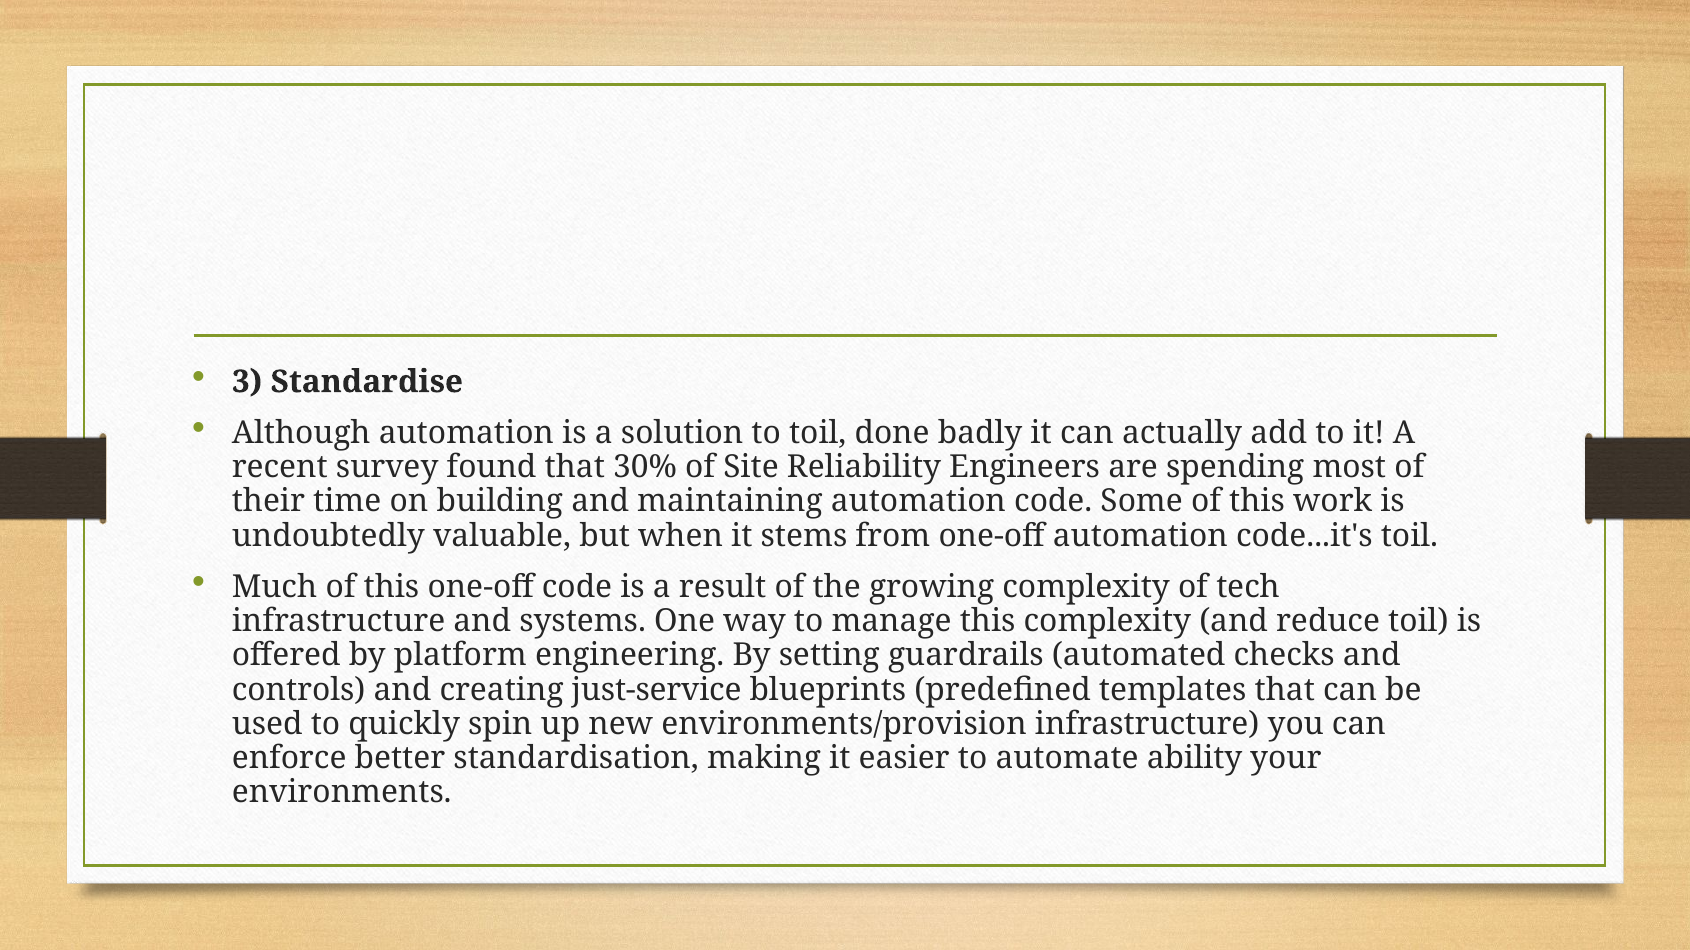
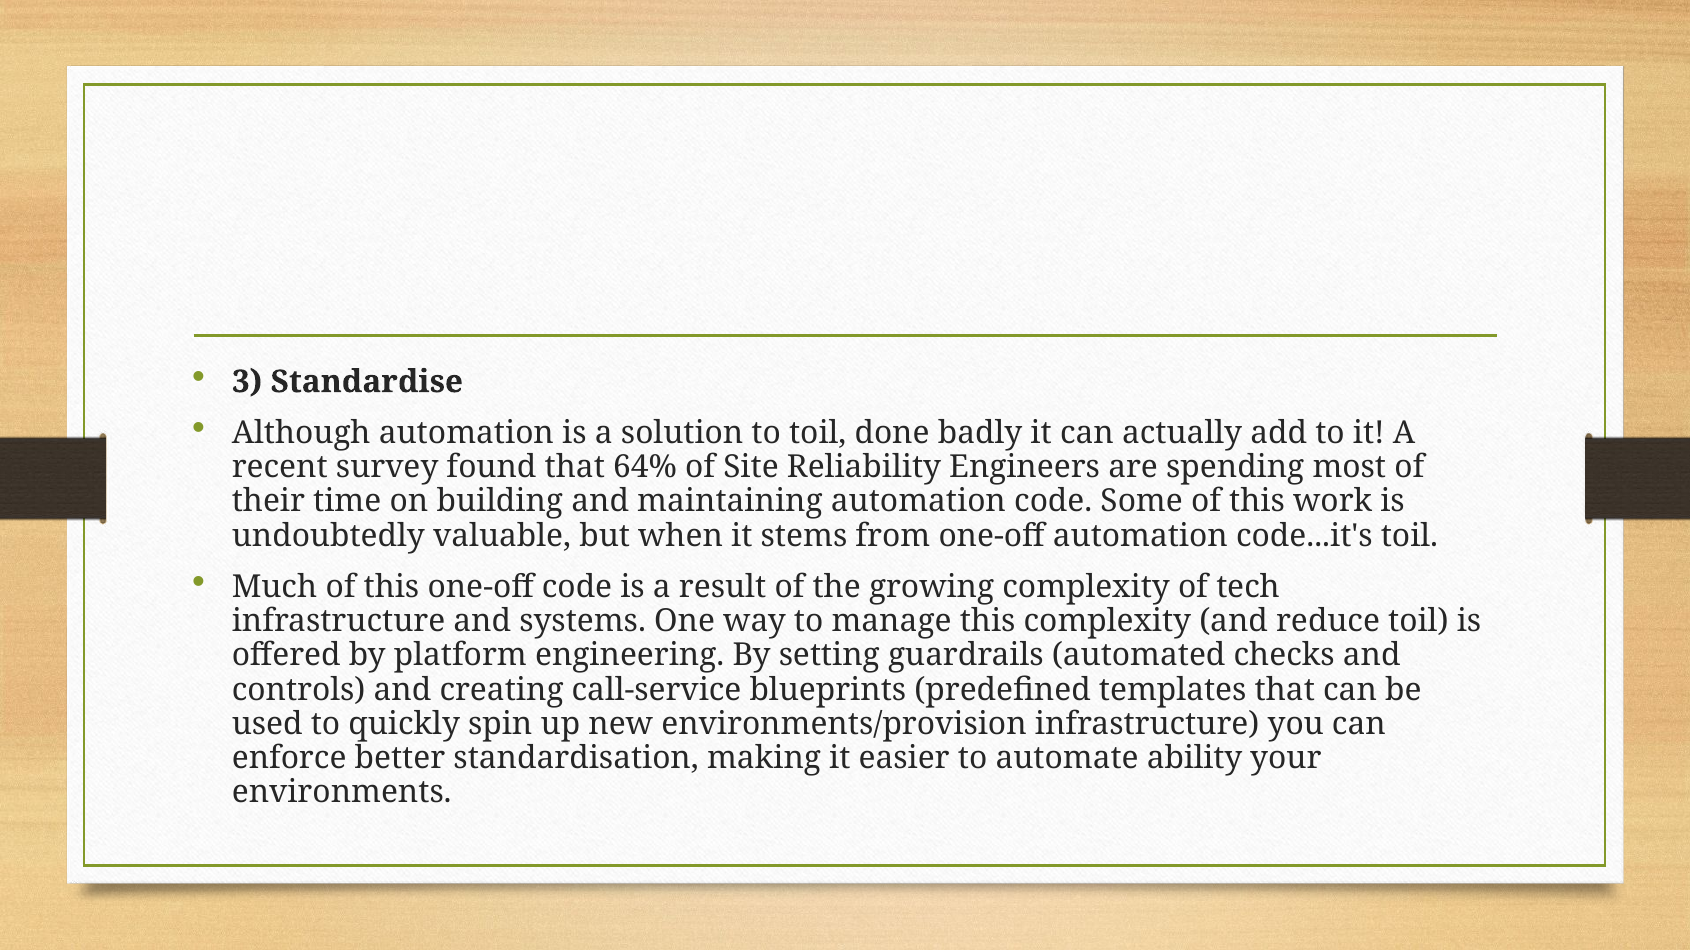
30%: 30% -> 64%
just-service: just-service -> call-service
